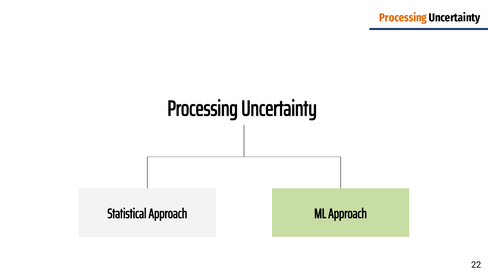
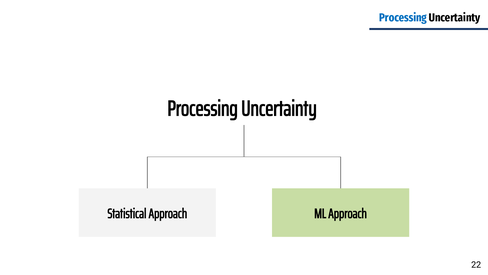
Processing at (403, 18) colour: orange -> blue
